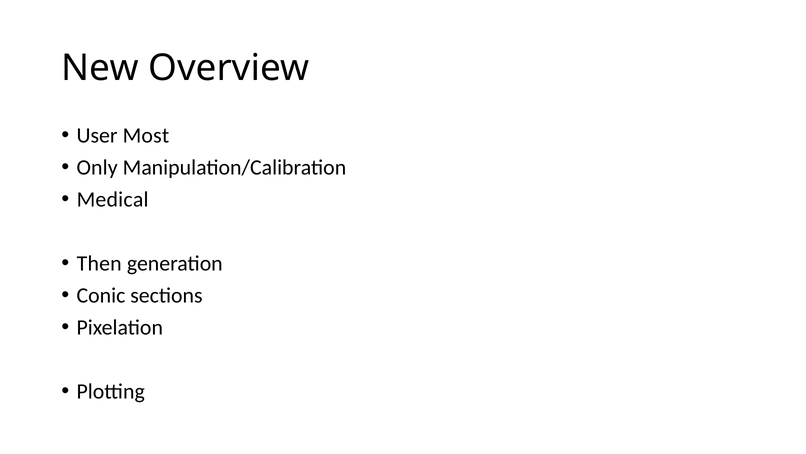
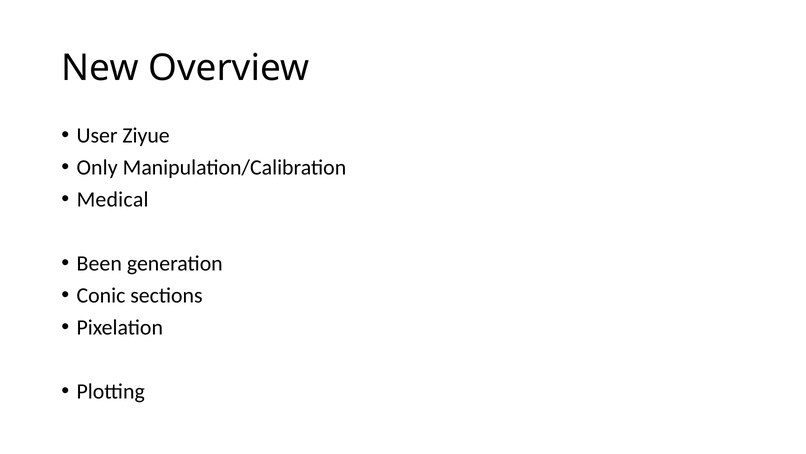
Most: Most -> Ziyue
Then: Then -> Been
